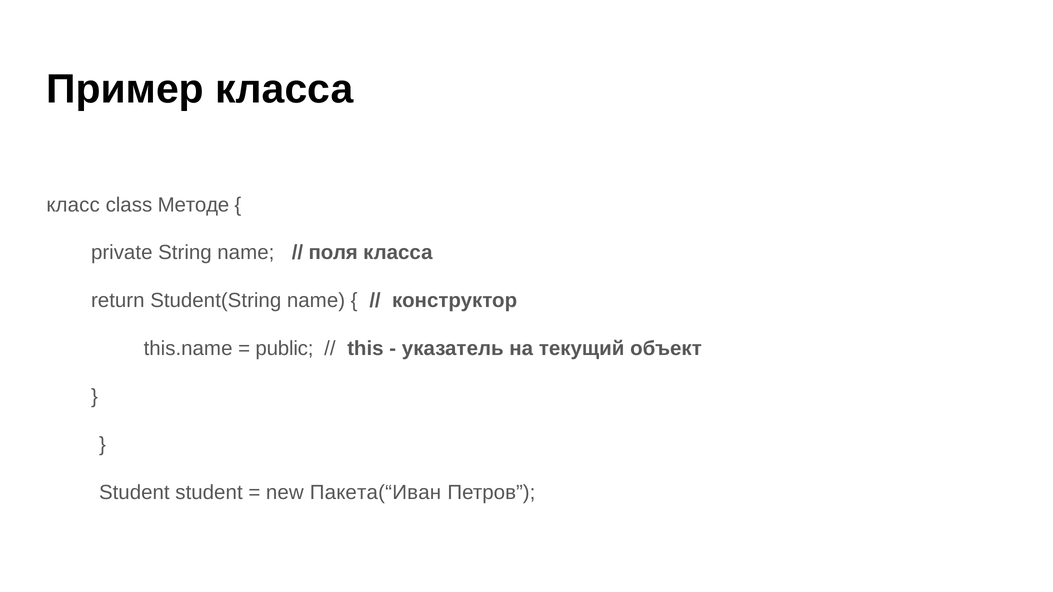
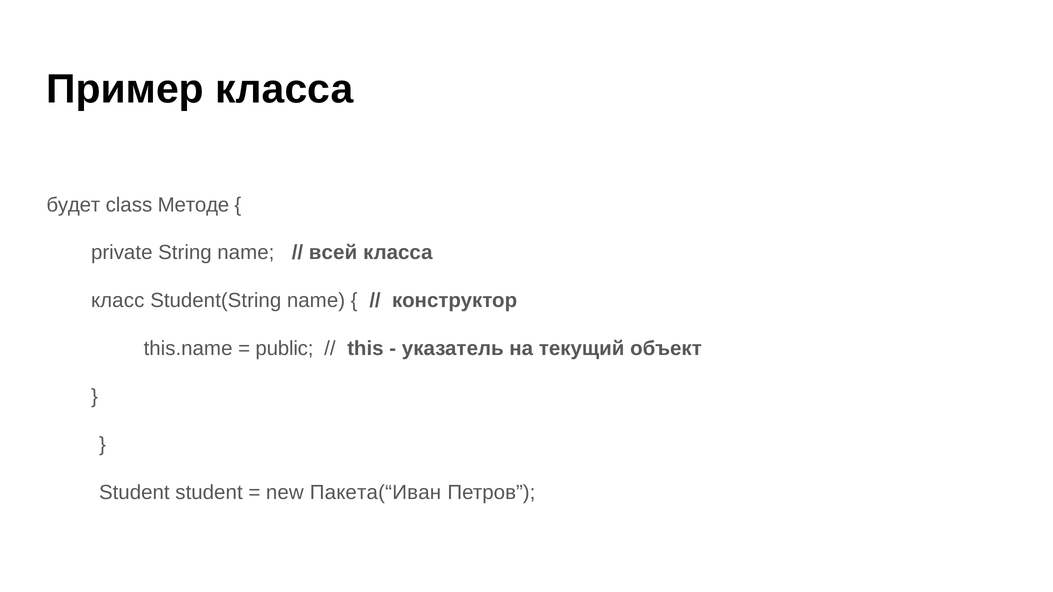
класс: класс -> будет
поля: поля -> всей
return: return -> класс
